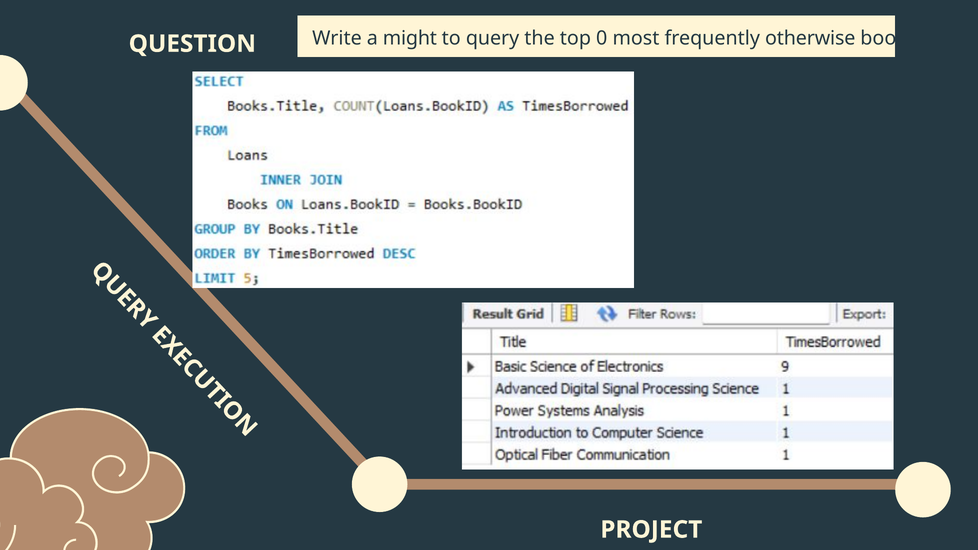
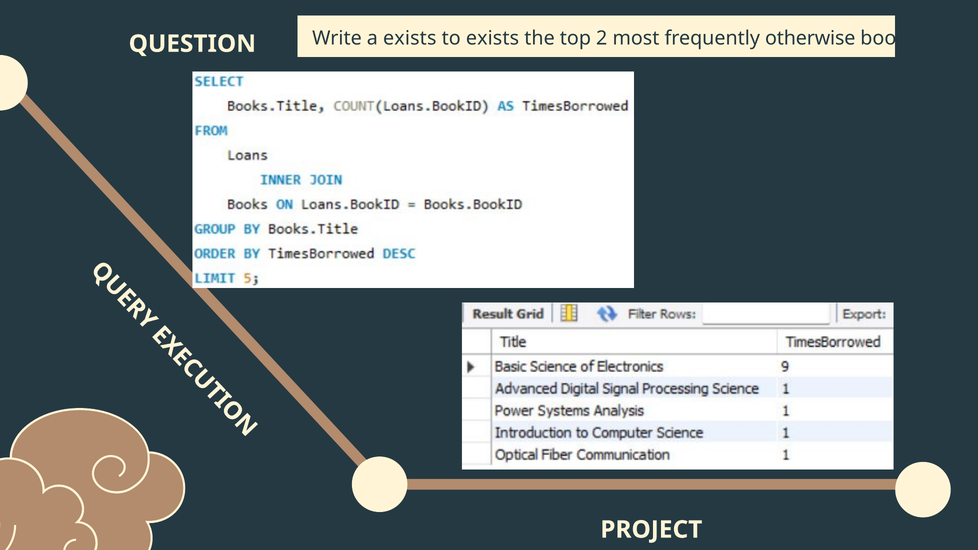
a might: might -> exists
to query: query -> exists
0: 0 -> 2
